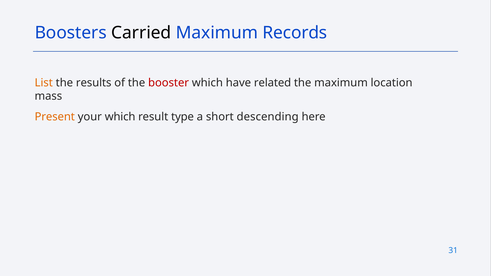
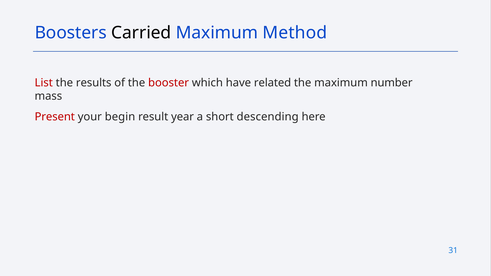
Records: Records -> Method
List colour: orange -> red
location: location -> number
Present colour: orange -> red
your which: which -> begin
type: type -> year
